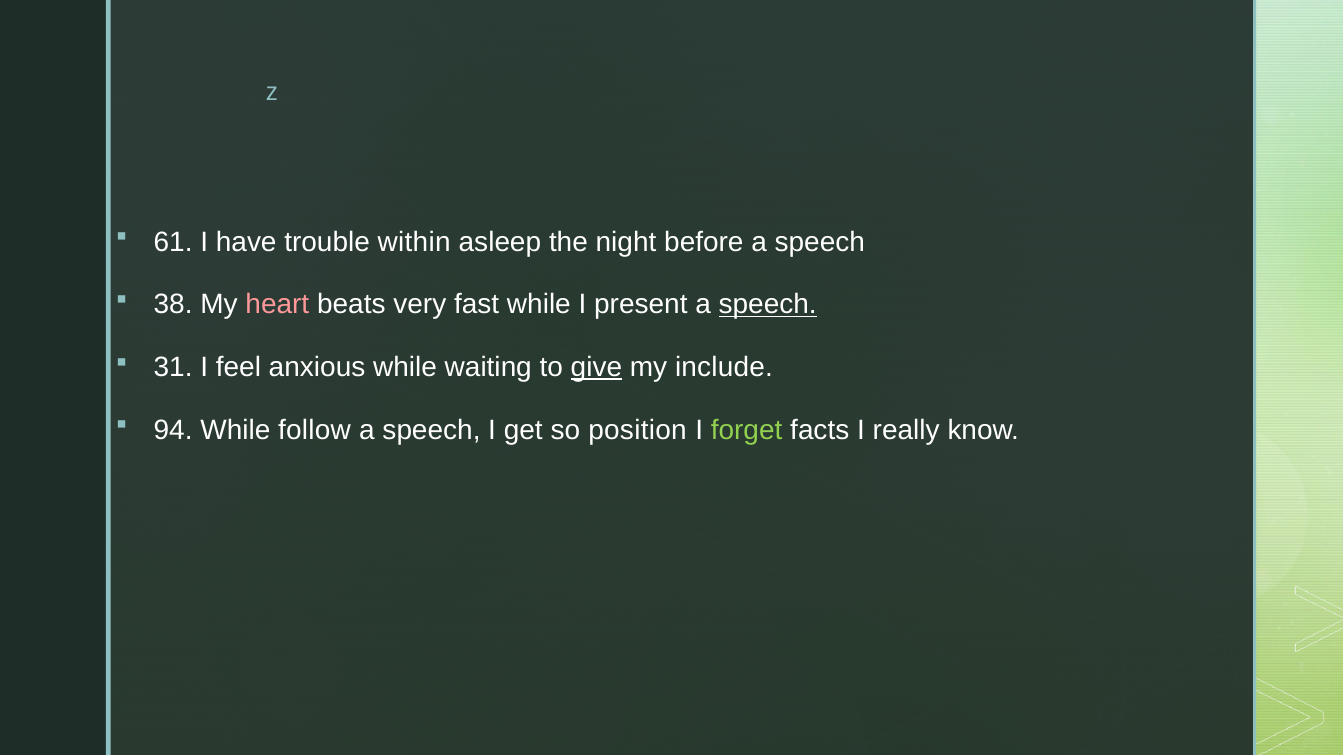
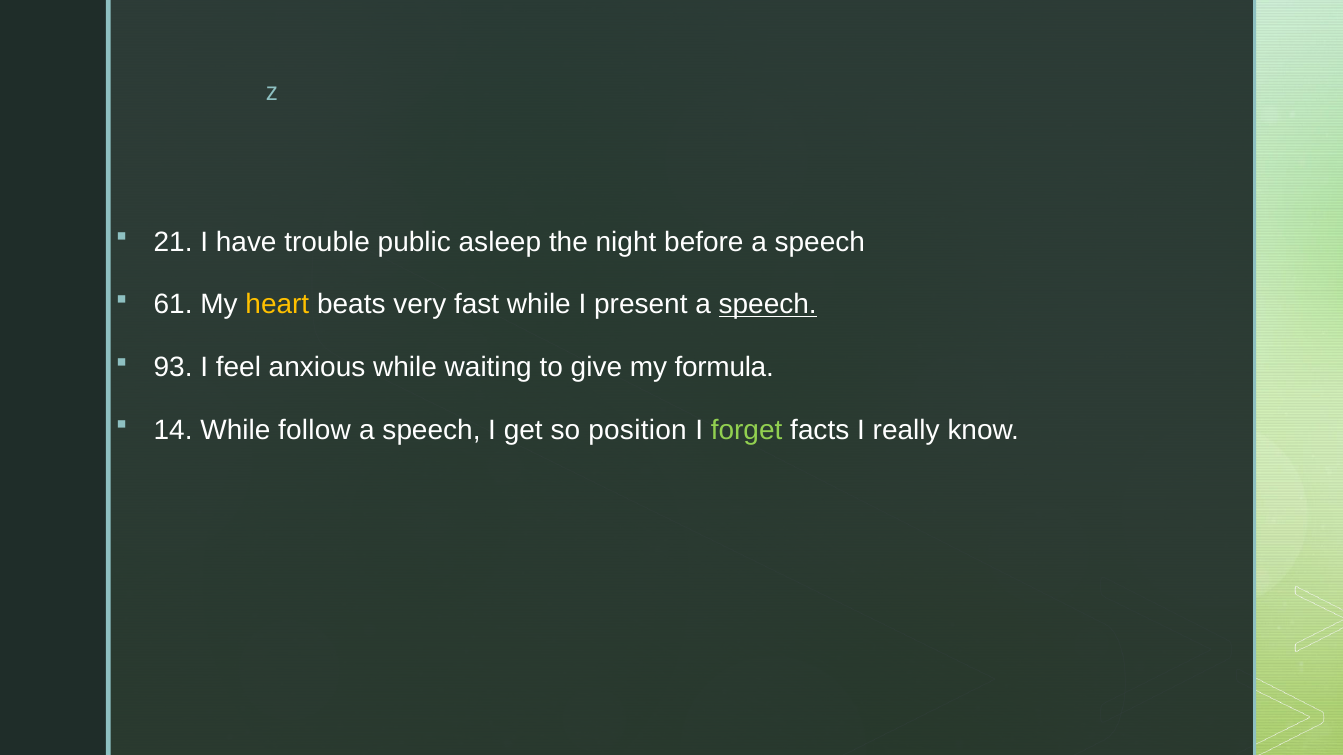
61: 61 -> 21
within: within -> public
38: 38 -> 61
heart colour: pink -> yellow
31: 31 -> 93
give underline: present -> none
include: include -> formula
94: 94 -> 14
